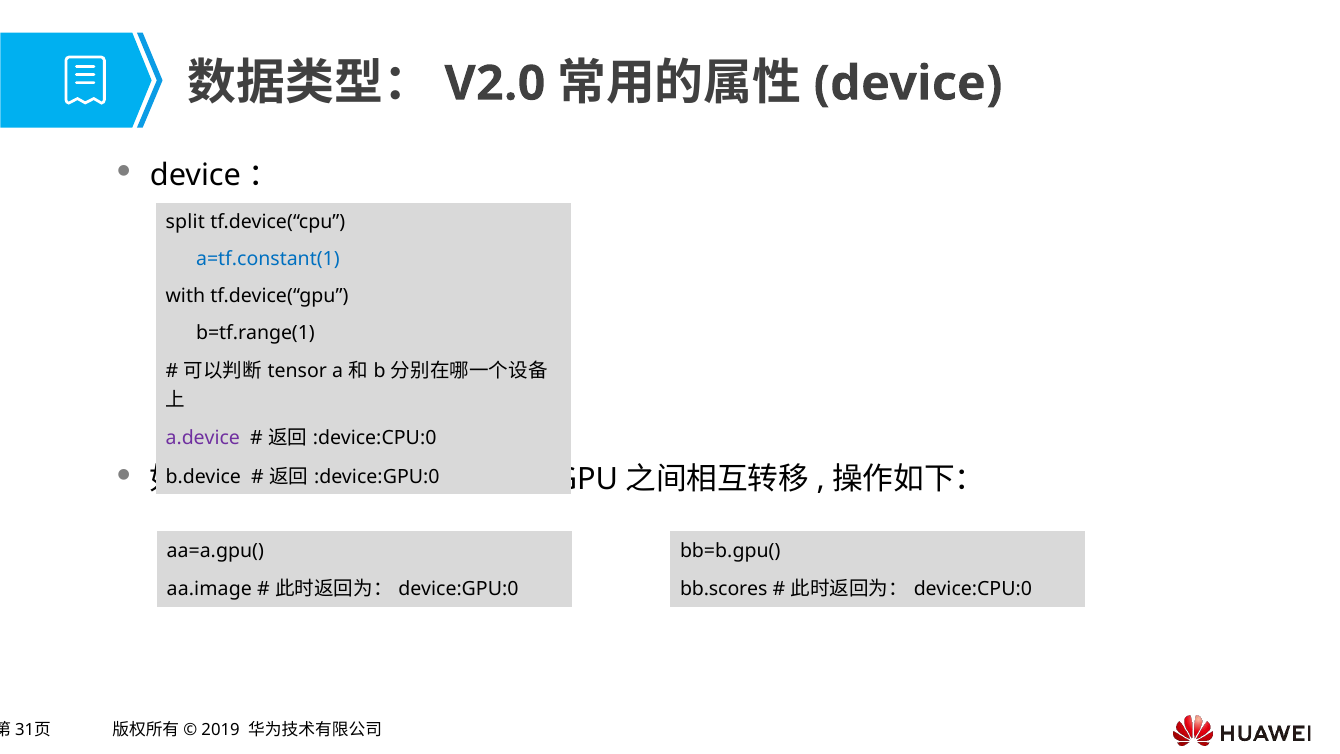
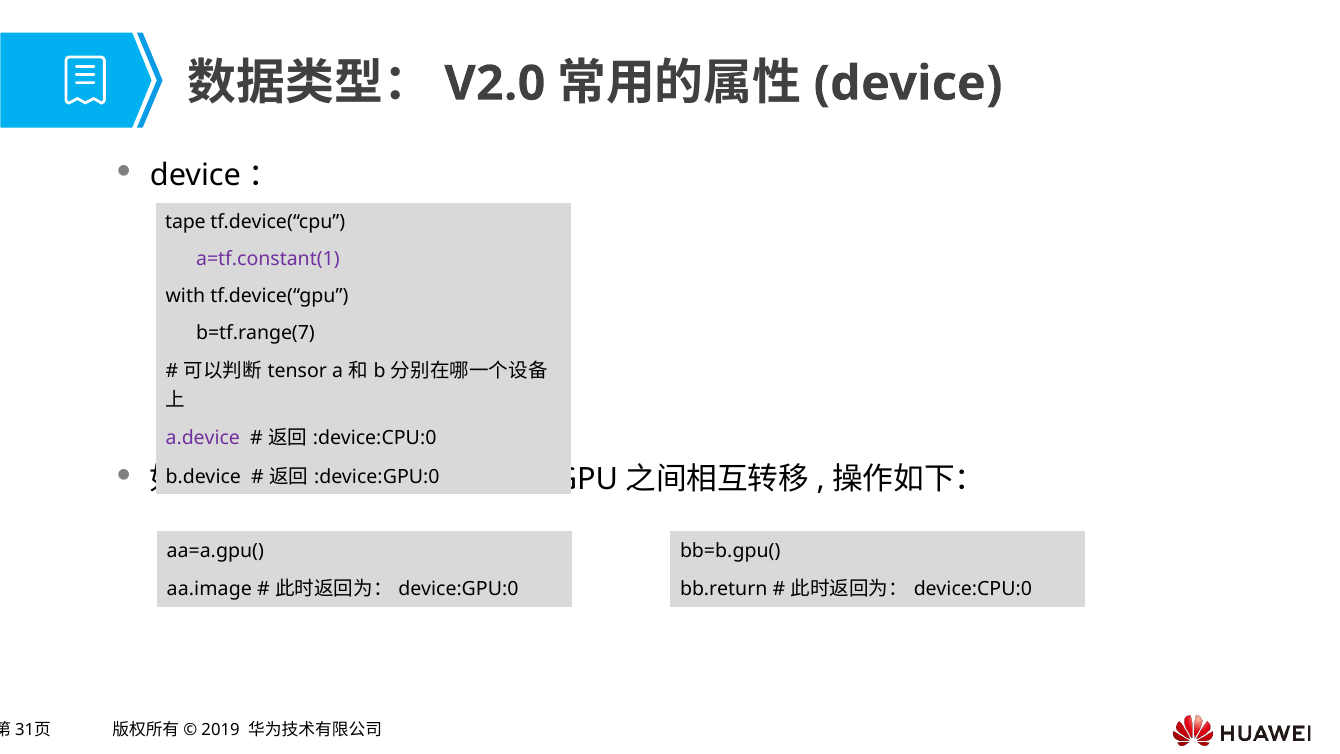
split: split -> tape
a=tf.constant(1 colour: blue -> purple
b=tf.range(1: b=tf.range(1 -> b=tf.range(7
bb.scores: bb.scores -> bb.return
